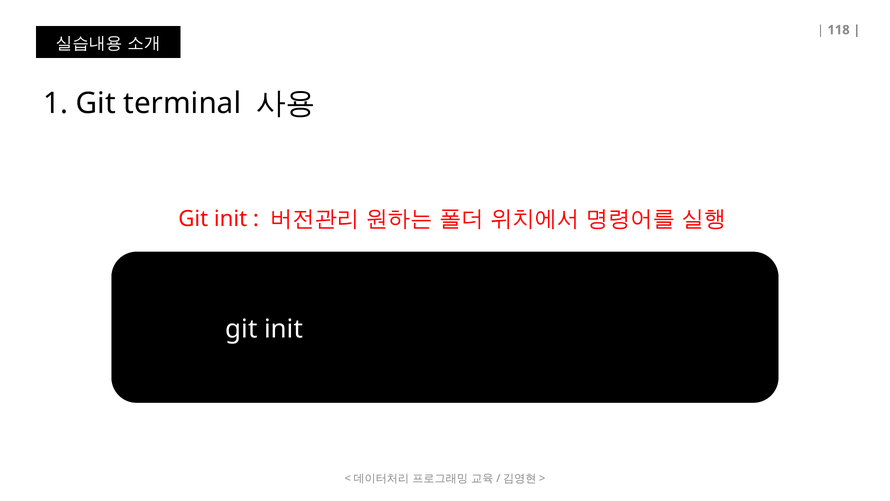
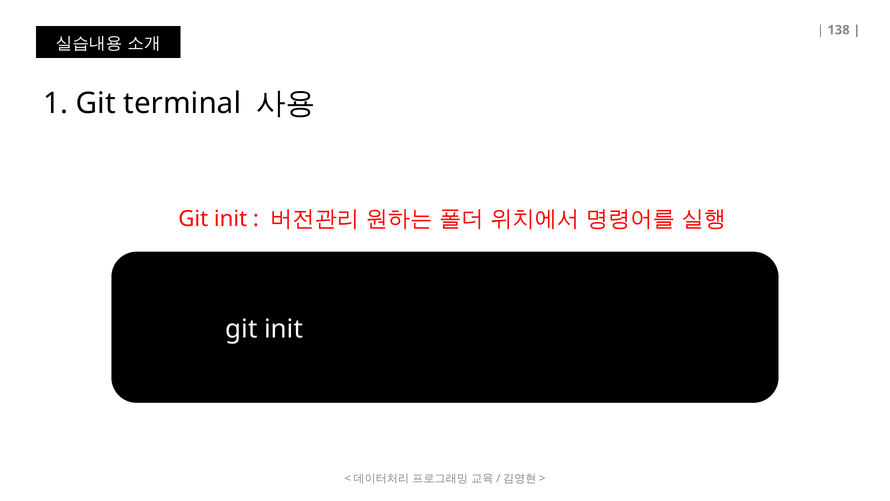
118: 118 -> 138
